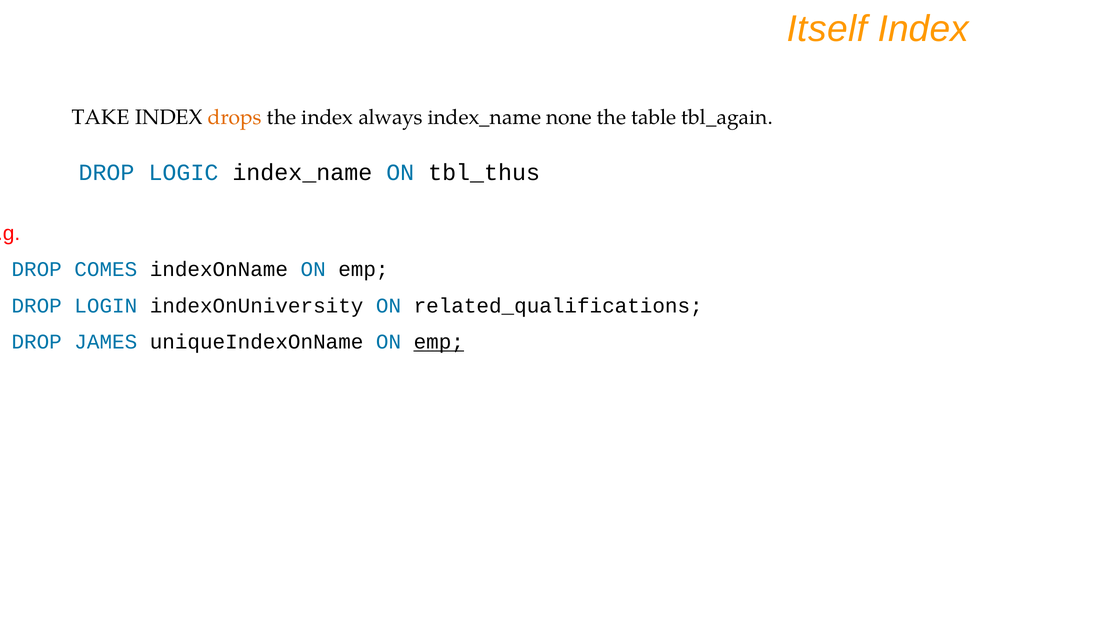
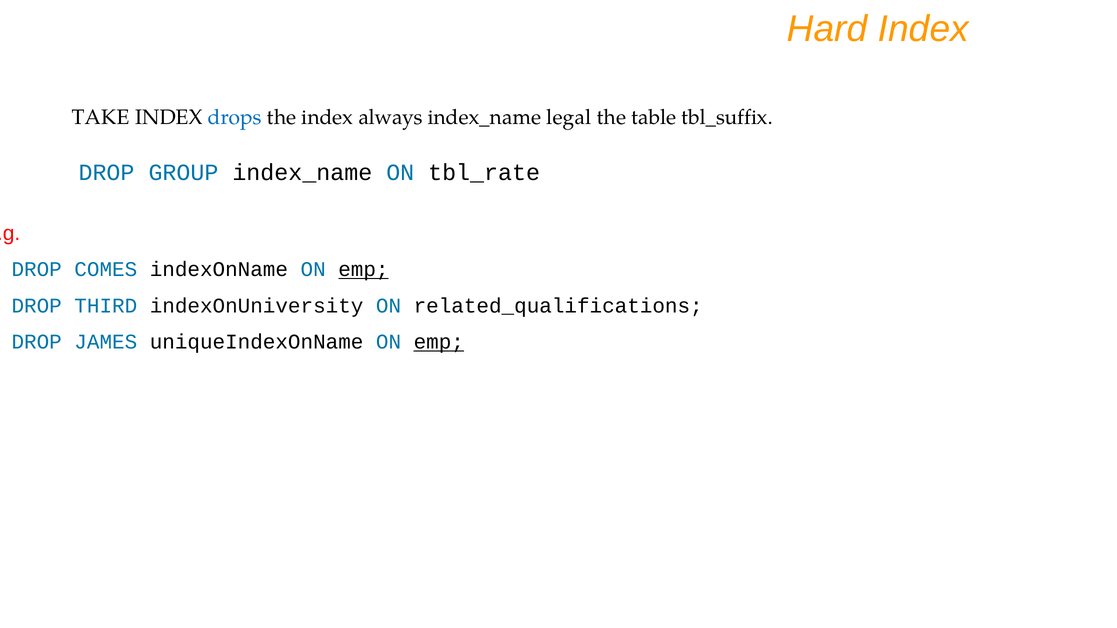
Itself: Itself -> Hard
drops colour: orange -> blue
none: none -> legal
tbl_again: tbl_again -> tbl_suffix
LOGIC: LOGIC -> GROUP
tbl_thus: tbl_thus -> tbl_rate
emp at (363, 270) underline: none -> present
LOGIN: LOGIN -> THIRD
